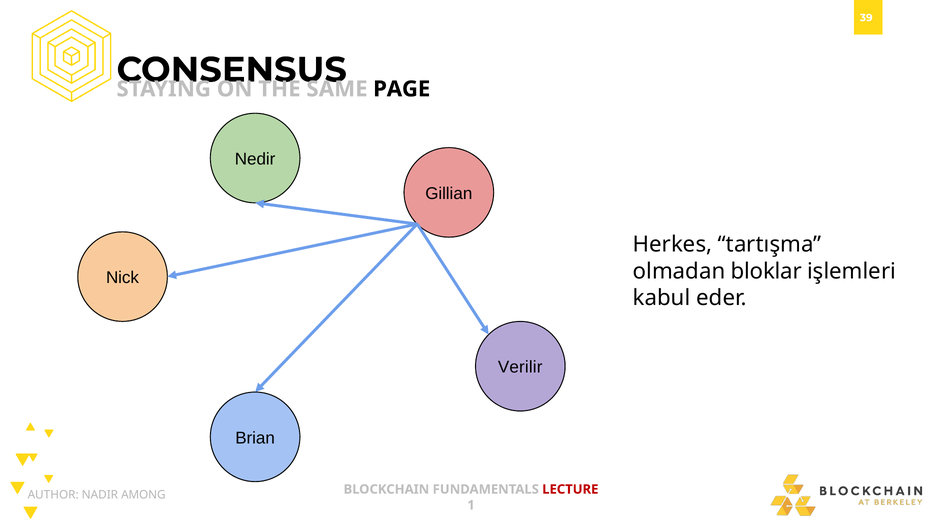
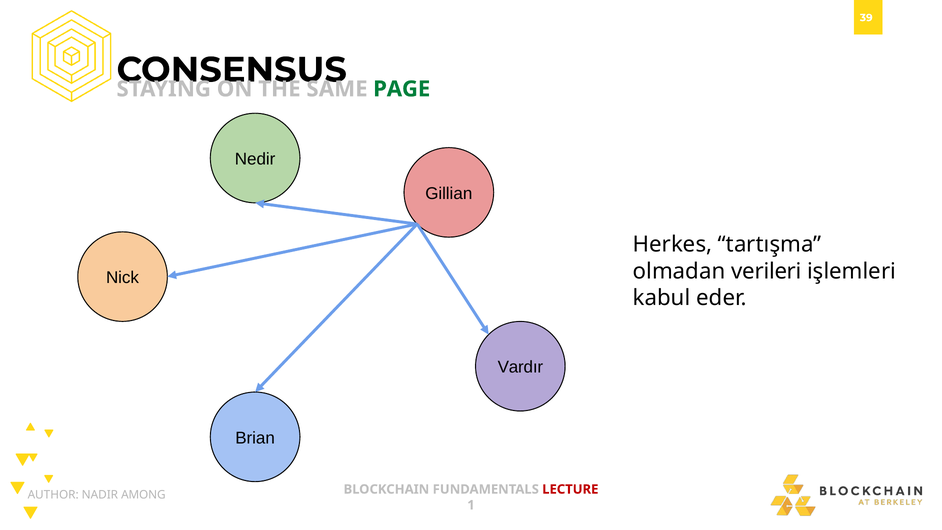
PAGE colour: black -> green
bloklar: bloklar -> verileri
Verilir: Verilir -> Vardır
